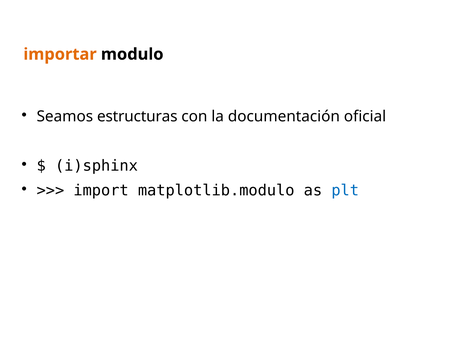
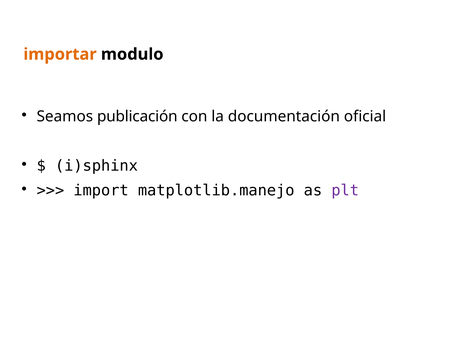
estructuras: estructuras -> publicación
matplotlib.modulo: matplotlib.modulo -> matplotlib.manejo
plt colour: blue -> purple
